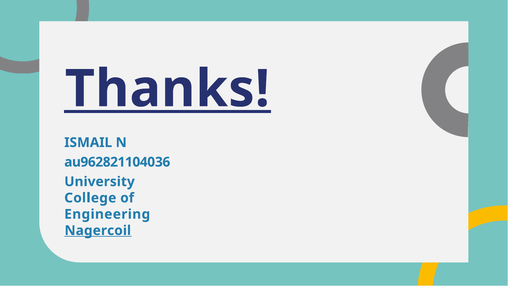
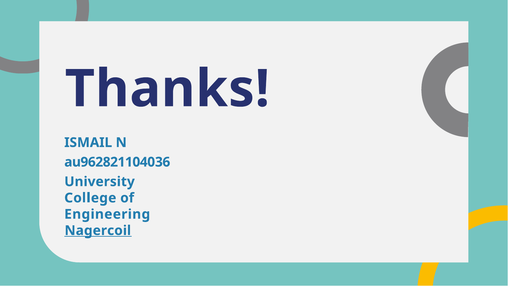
Thanks underline: present -> none
